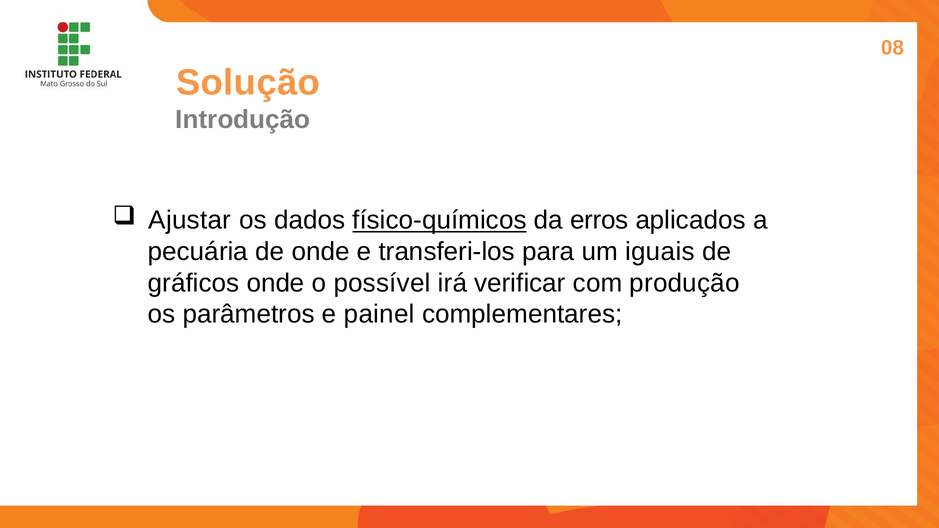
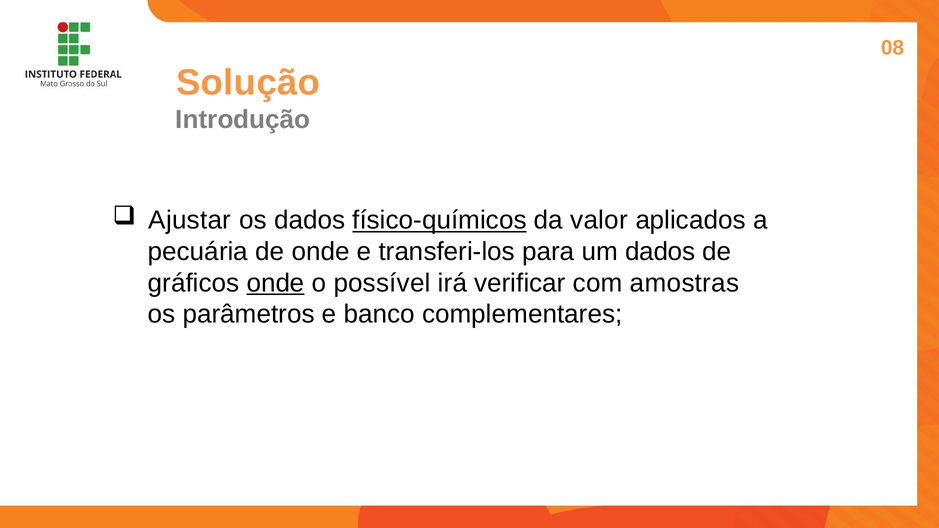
erros: erros -> valor
um iguais: iguais -> dados
onde at (276, 283) underline: none -> present
produção: produção -> amostras
painel: painel -> banco
